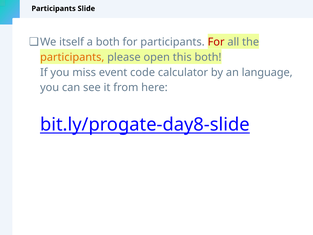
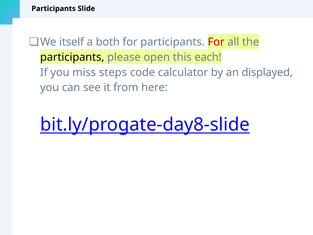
participants at (72, 57) colour: orange -> black
this both: both -> each
event: event -> steps
language: language -> displayed
